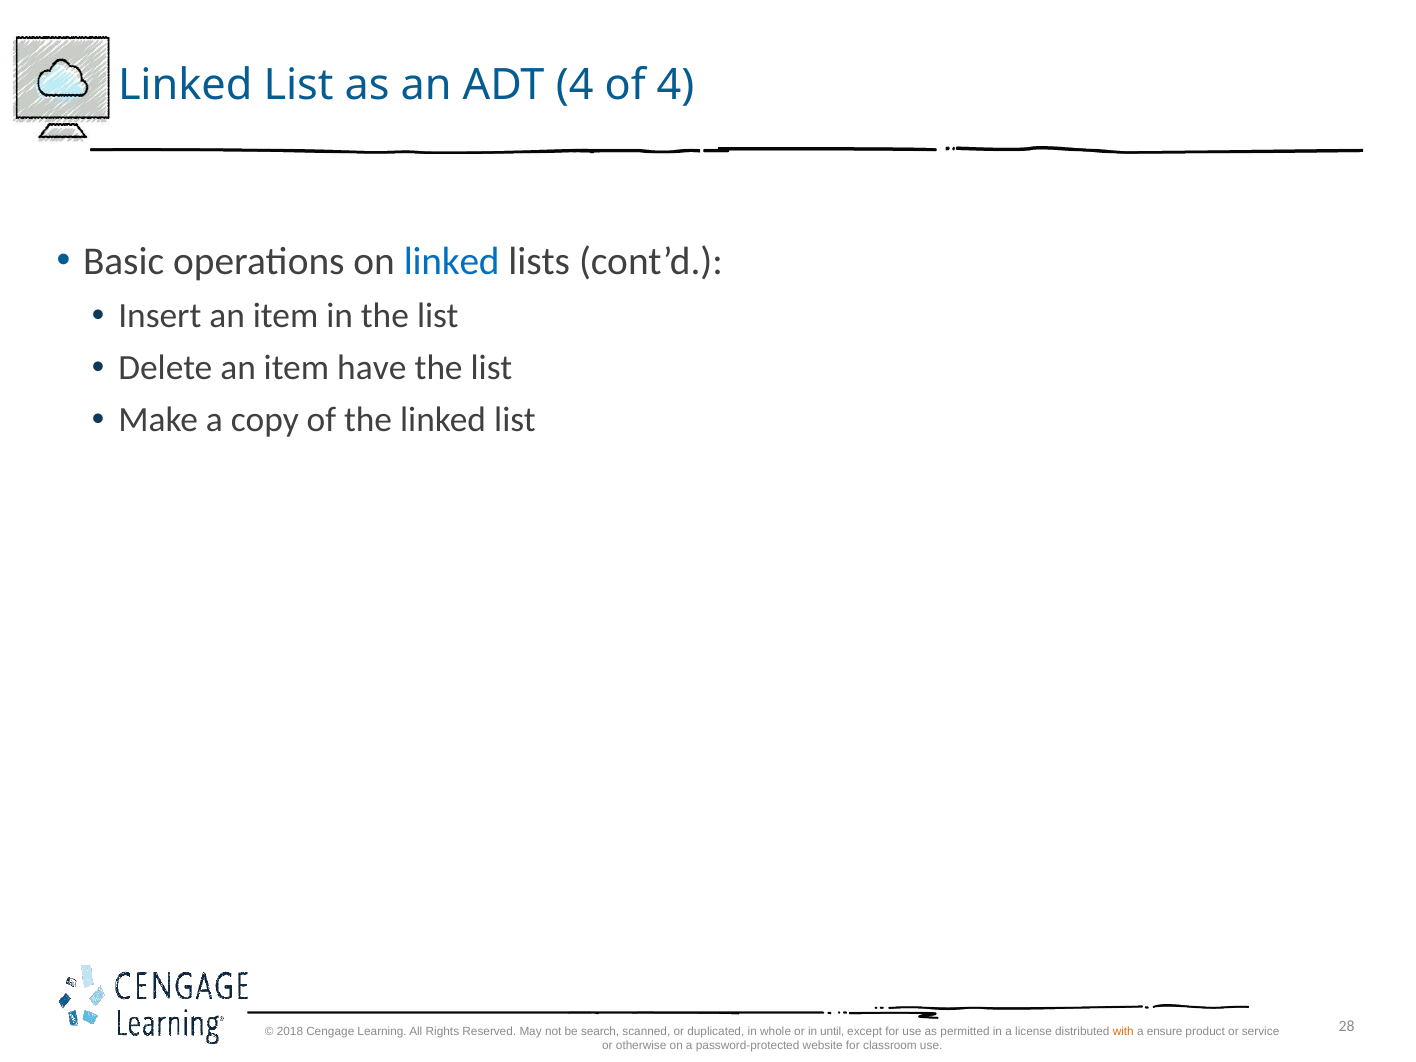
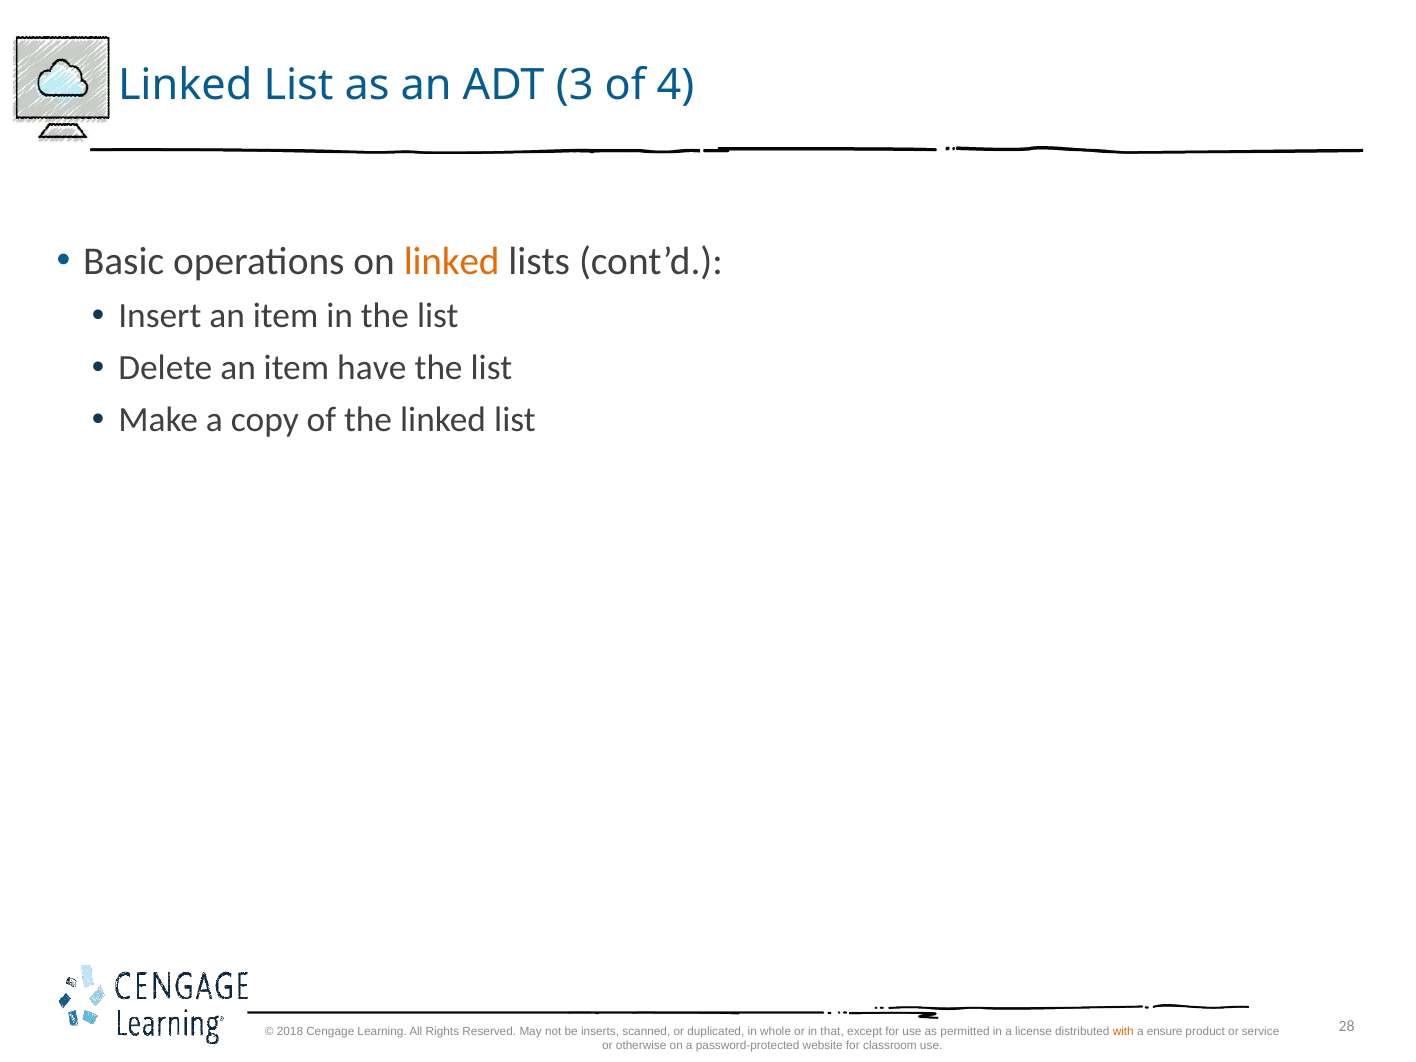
ADT 4: 4 -> 3
linked at (452, 261) colour: blue -> orange
search: search -> inserts
until: until -> that
